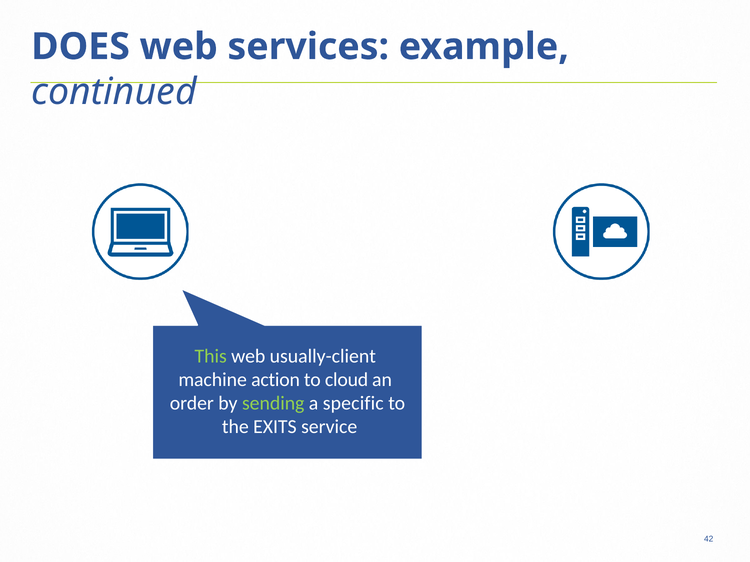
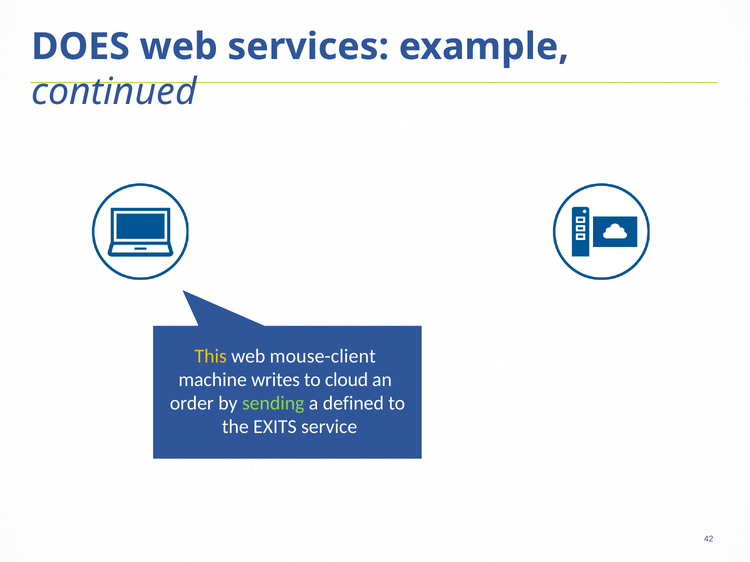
This colour: light green -> yellow
usually-client: usually-client -> mouse-client
action: action -> writes
specific: specific -> defined
